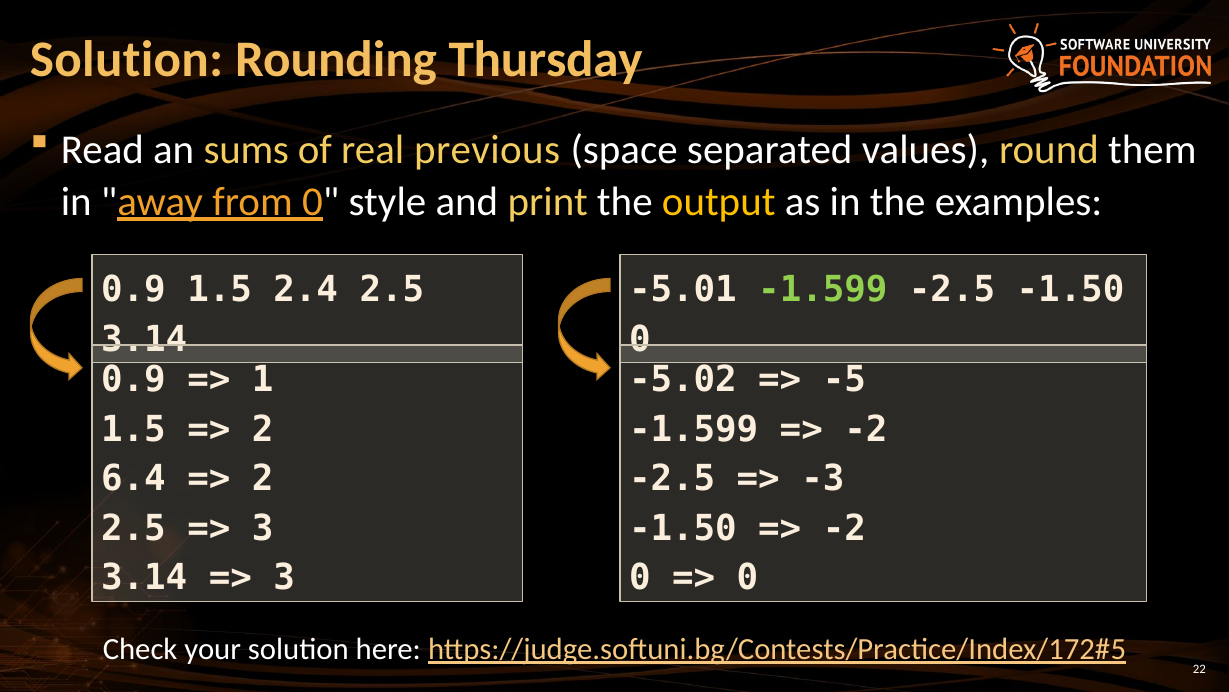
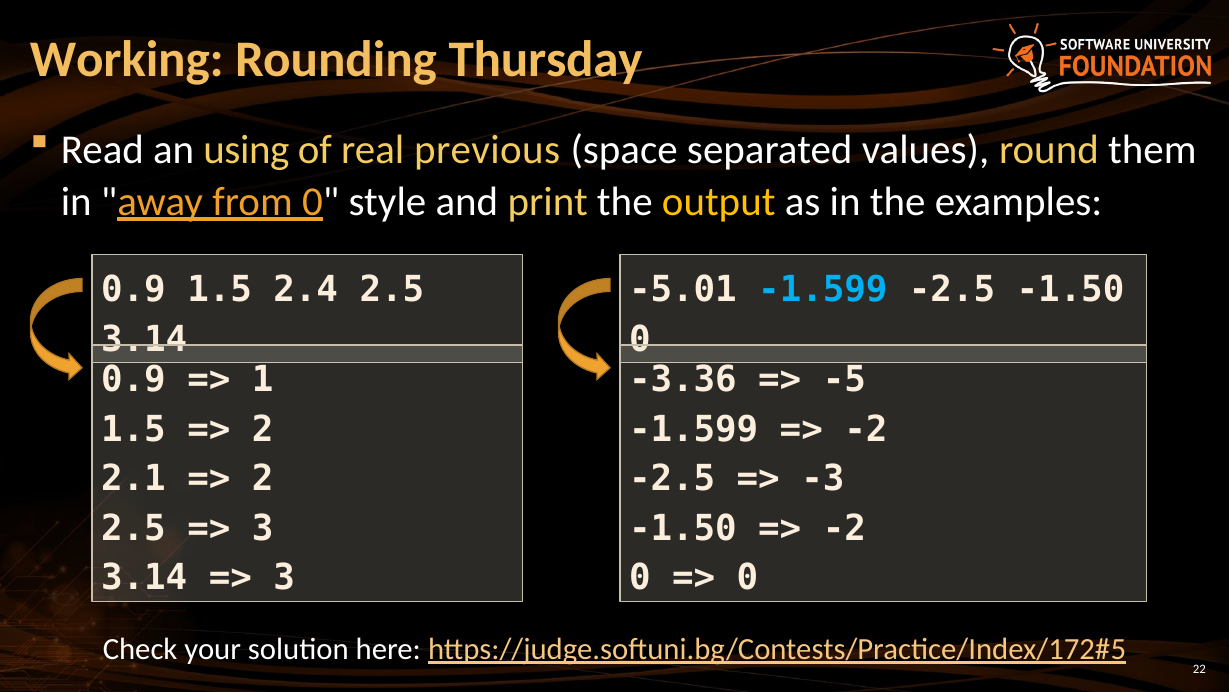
Solution at (127, 60): Solution -> Working
sums: sums -> using
-1.599 at (823, 290) colour: light green -> light blue
-5.02: -5.02 -> -3.36
6.4: 6.4 -> 2.1
